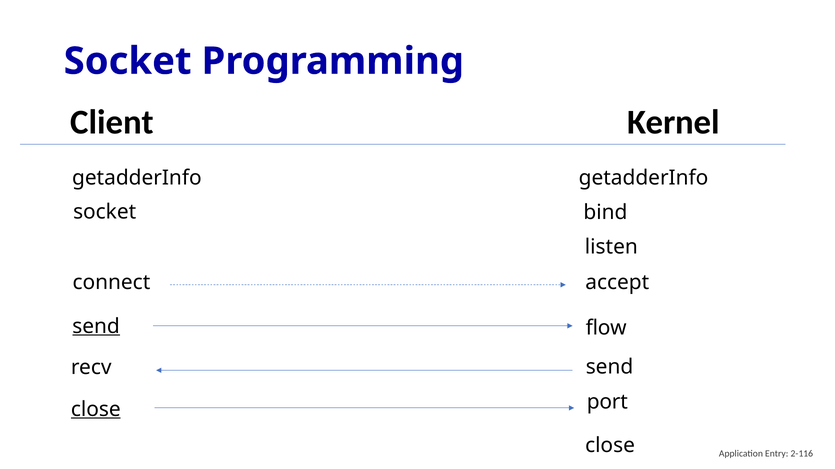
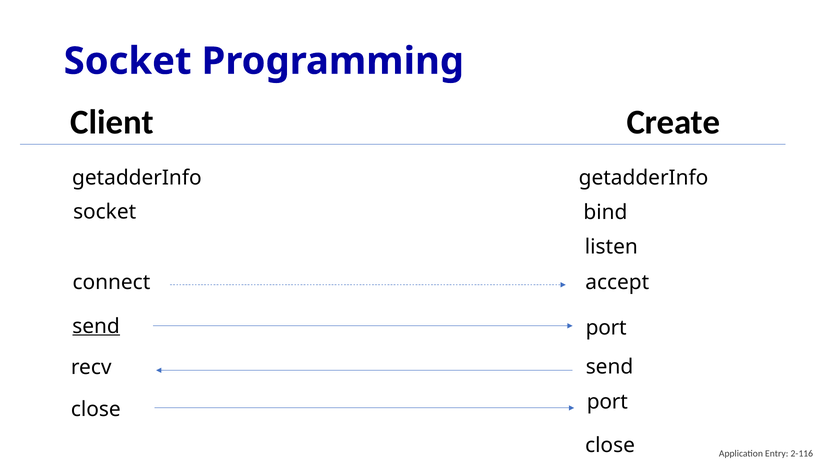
Kernel: Kernel -> Create
flow at (606, 329): flow -> port
close at (96, 410) underline: present -> none
